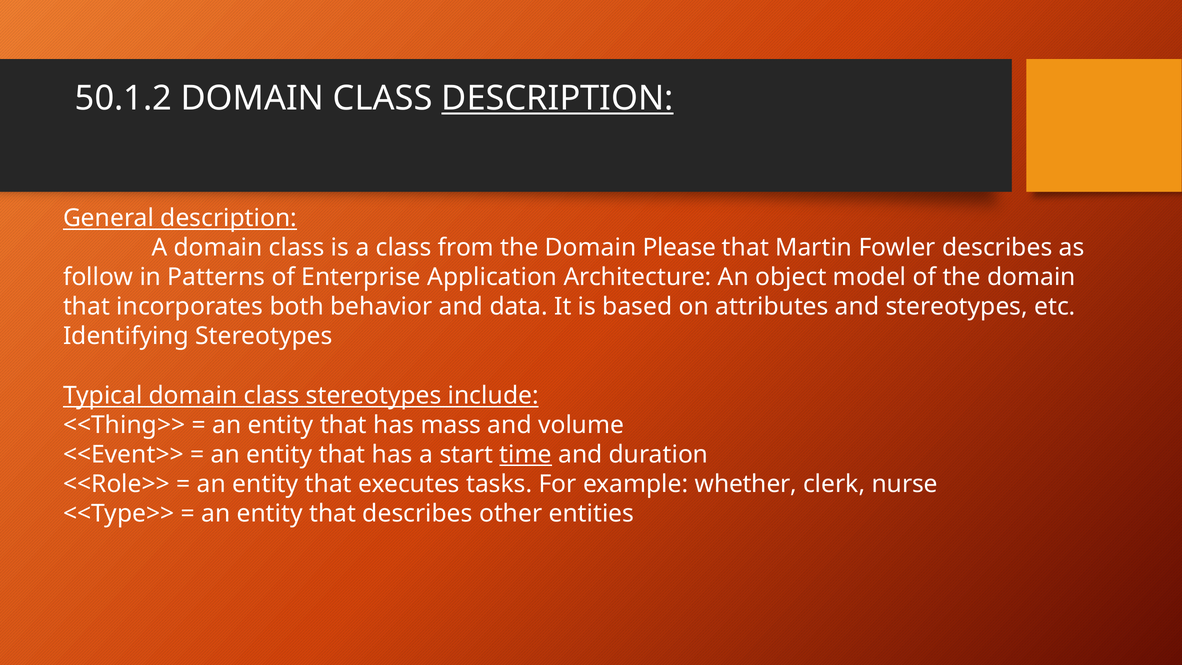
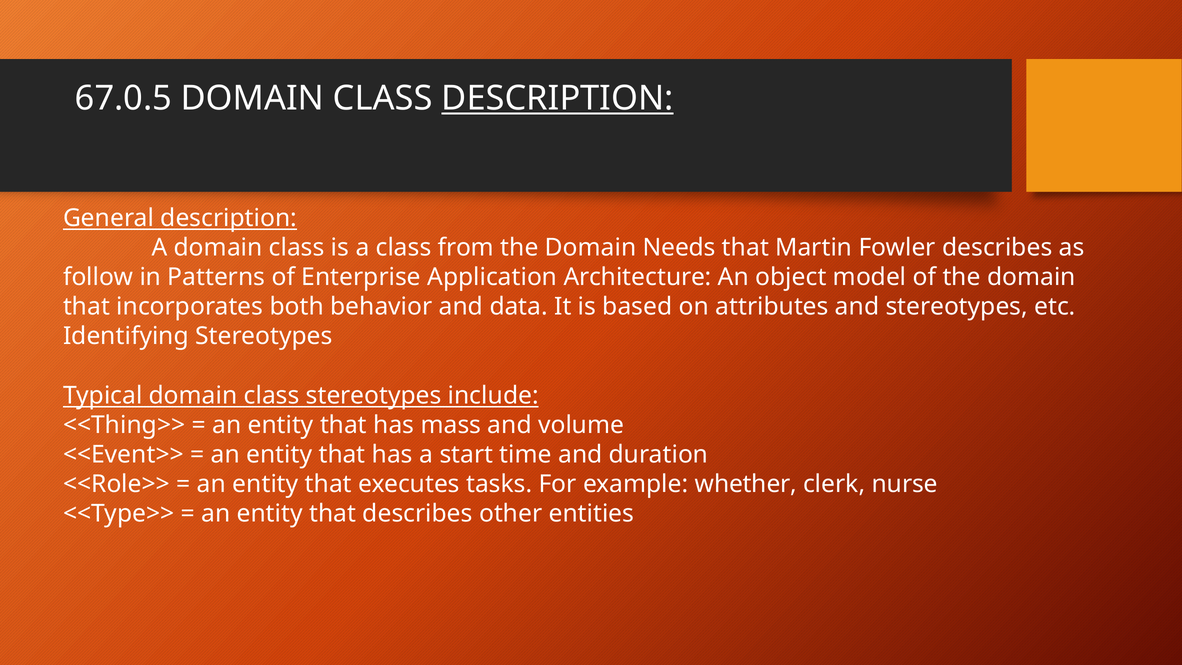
50.1.2: 50.1.2 -> 67.0.5
Please: Please -> Needs
time underline: present -> none
